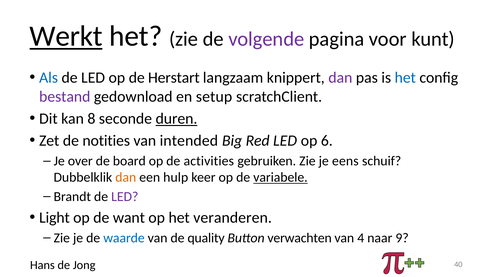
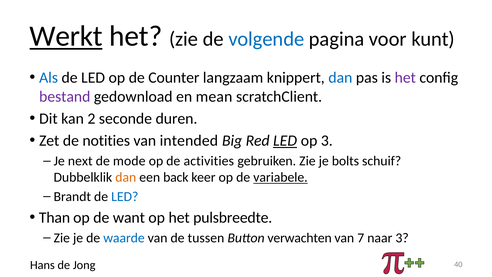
volgende colour: purple -> blue
Herstart: Herstart -> Counter
dan at (340, 78) colour: purple -> blue
het at (405, 78) colour: blue -> purple
setup: setup -> mean
8: 8 -> 2
duren underline: present -> none
LED at (285, 141) underline: none -> present
op 6: 6 -> 3
over: over -> next
board: board -> mode
eens: eens -> bolts
hulp: hulp -> back
LED at (125, 196) colour: purple -> blue
Light: Light -> Than
veranderen: veranderen -> pulsbreedte
quality: quality -> tussen
4: 4 -> 7
naar 9: 9 -> 3
